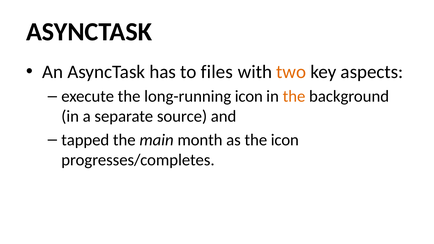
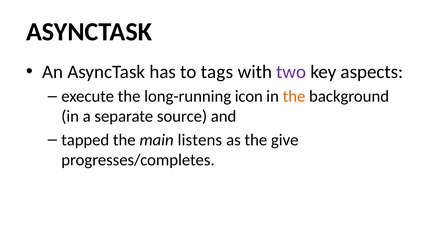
files: files -> tags
two colour: orange -> purple
month: month -> listens
the icon: icon -> give
